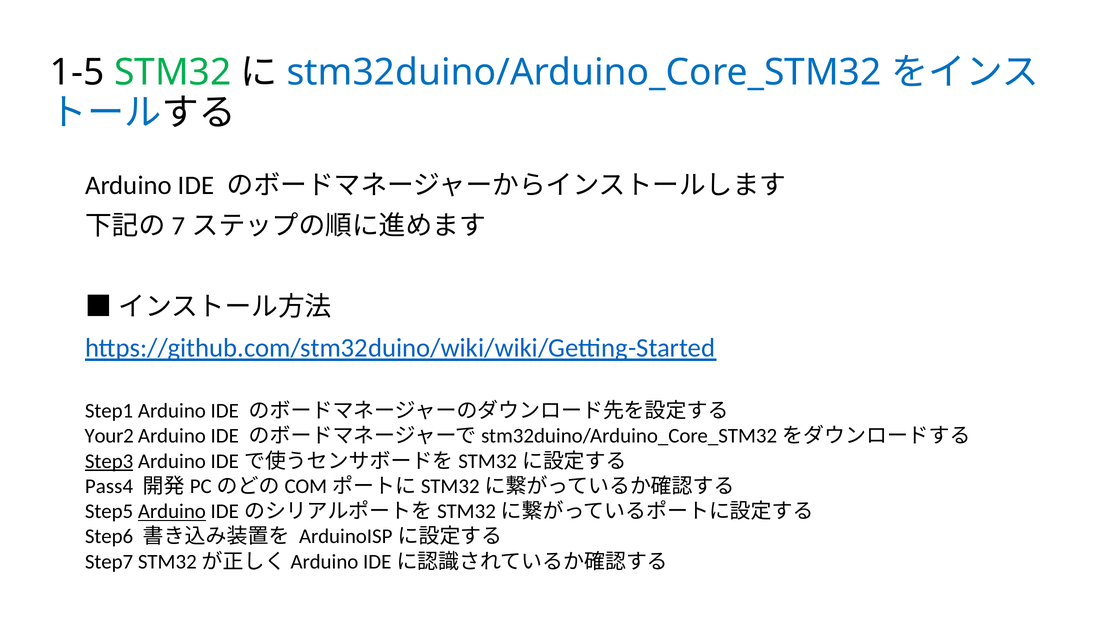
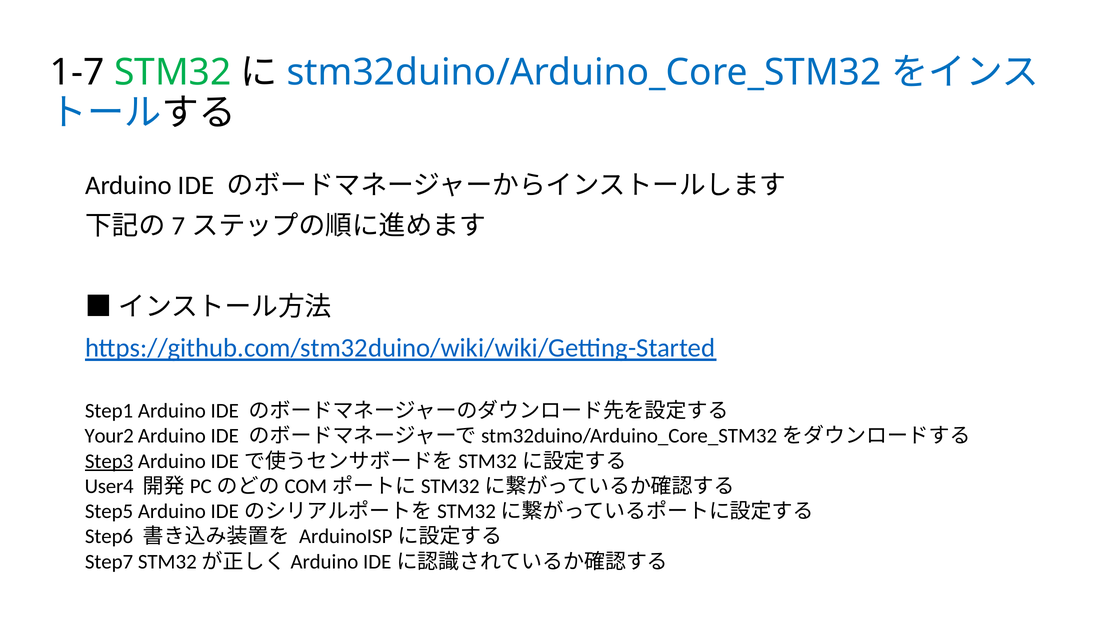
1-5: 1-5 -> 1-7
Pass4: Pass4 -> User4
Arduino at (172, 511) underline: present -> none
